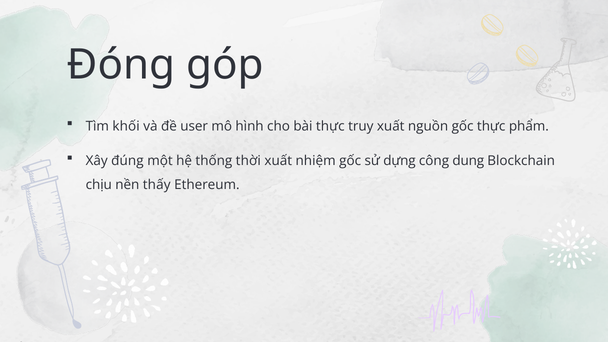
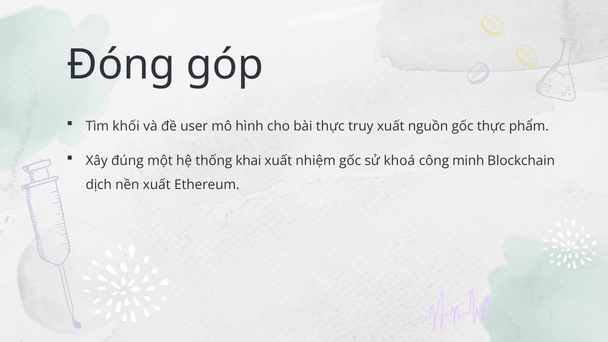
thời: thời -> khai
dựng: dựng -> khoá
dung: dung -> minh
chịu: chịu -> dịch
nền thấy: thấy -> xuất
